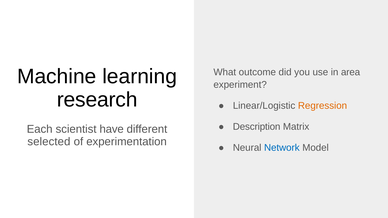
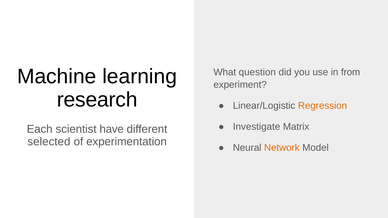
outcome: outcome -> question
area: area -> from
Description: Description -> Investigate
Network colour: blue -> orange
